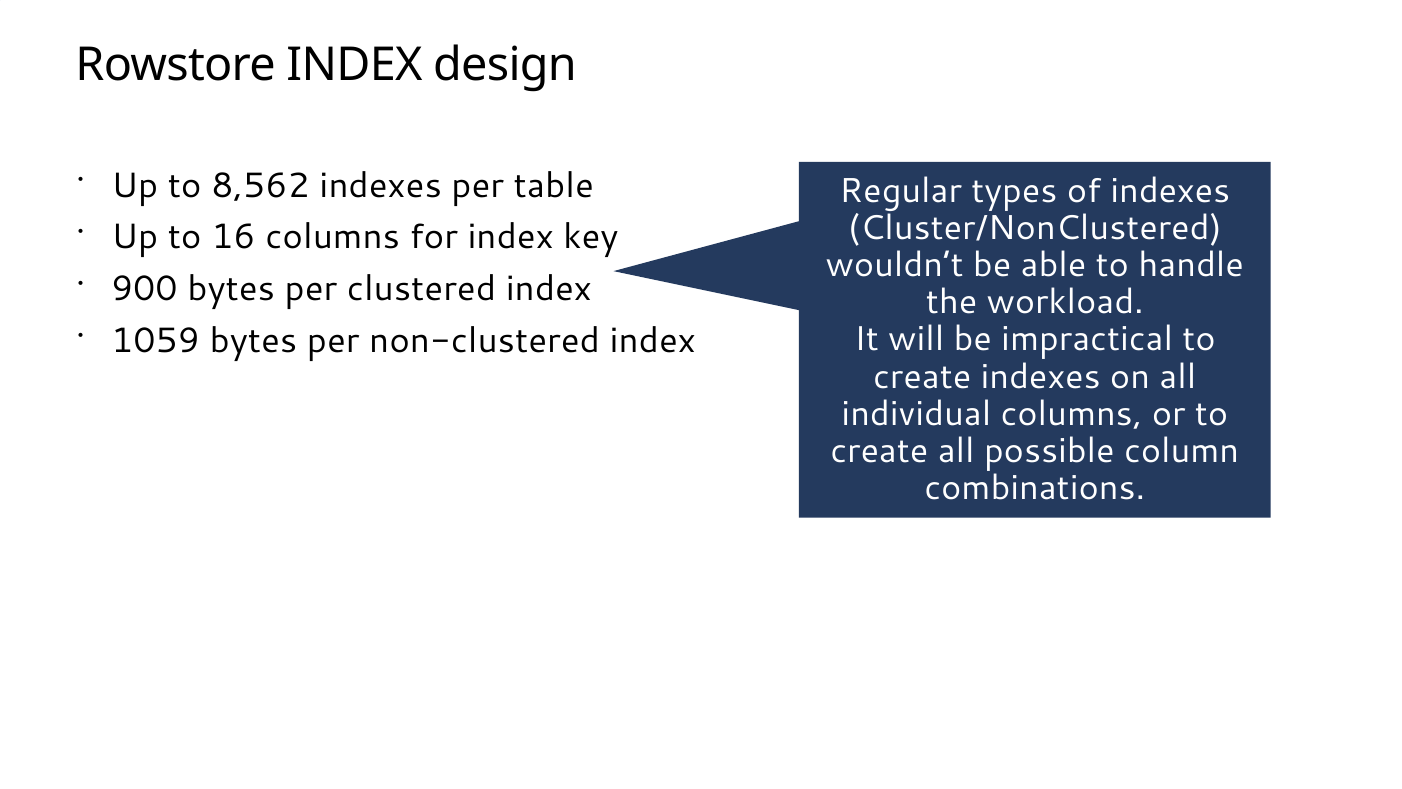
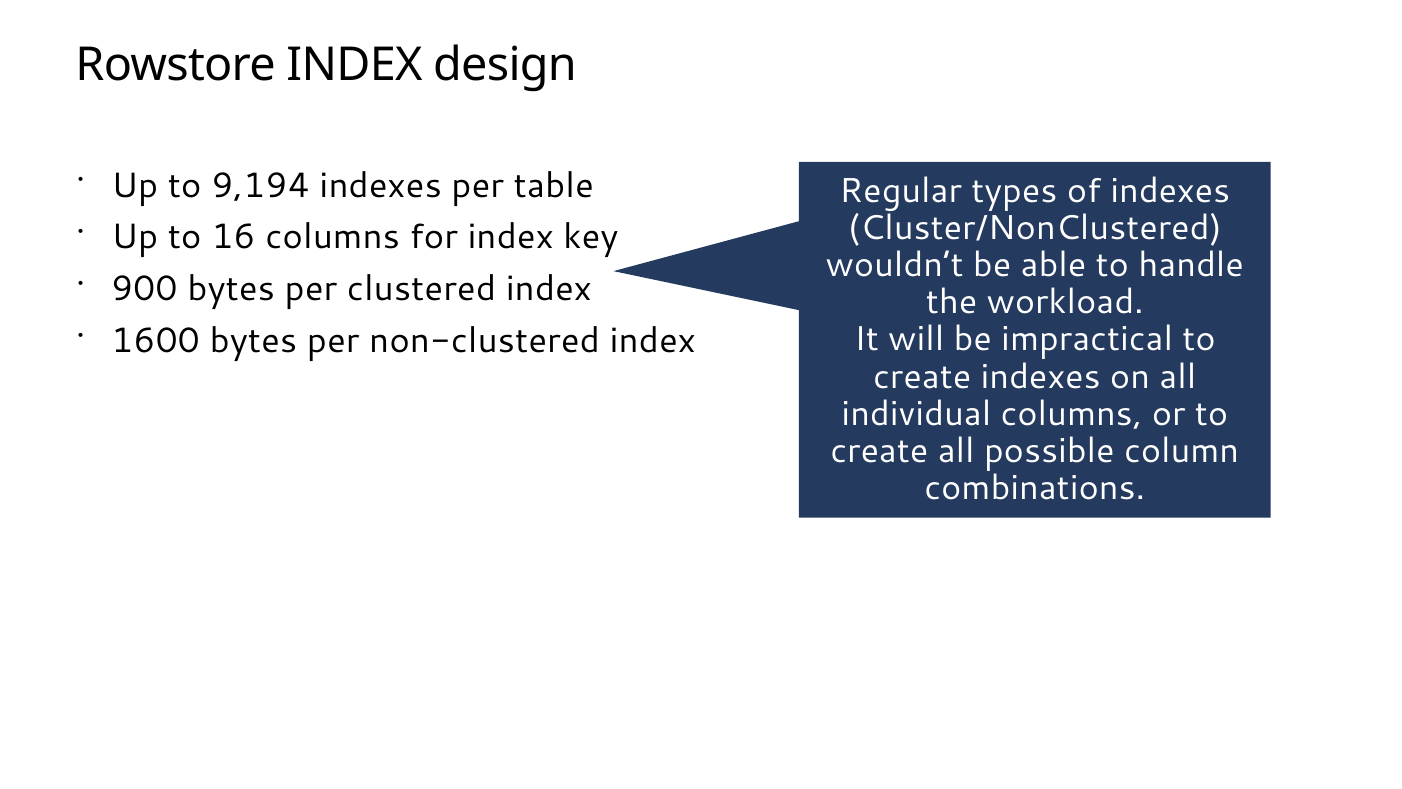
8,562: 8,562 -> 9,194
1059: 1059 -> 1600
